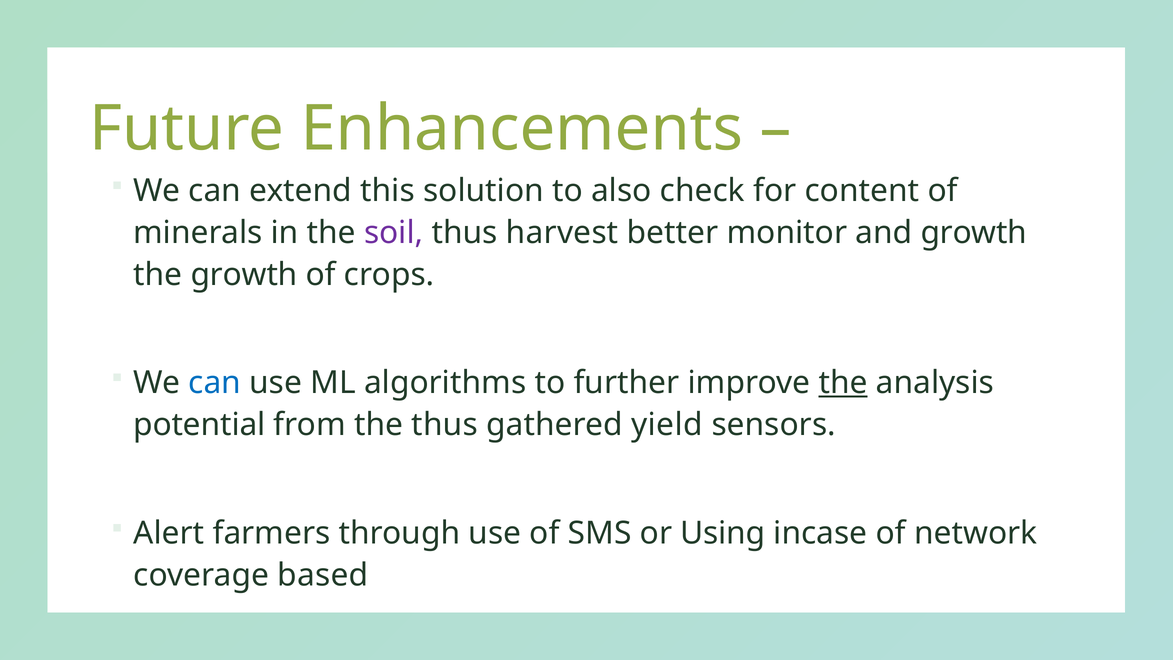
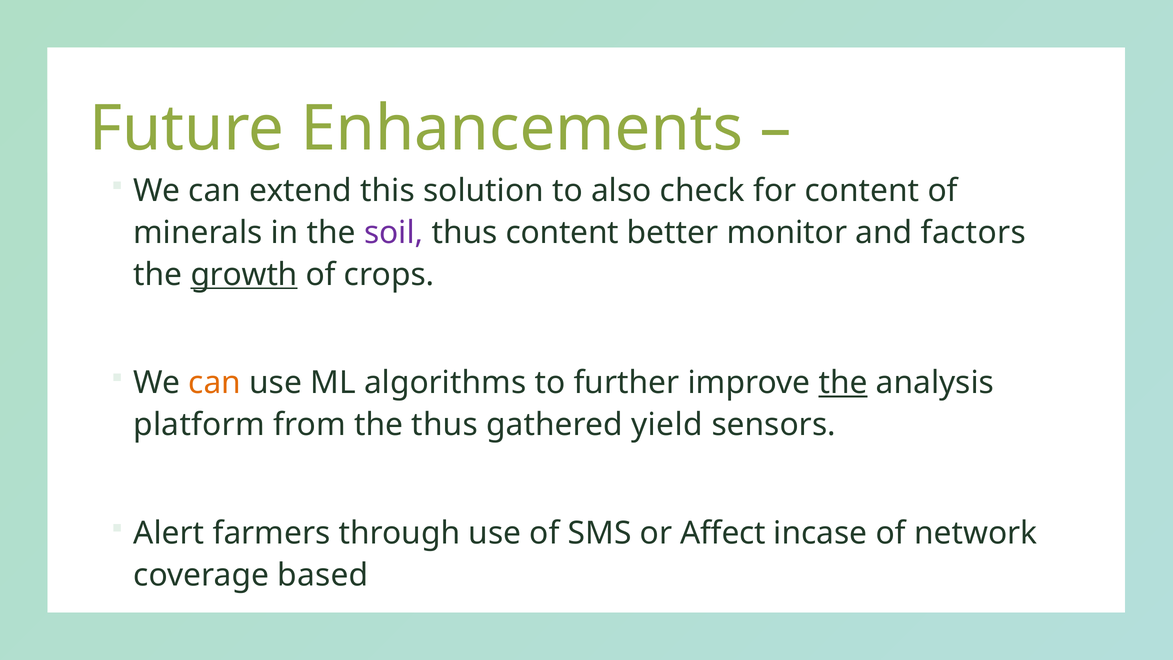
thus harvest: harvest -> content
and growth: growth -> factors
growth at (244, 275) underline: none -> present
can at (215, 383) colour: blue -> orange
potential: potential -> platform
Using: Using -> Affect
